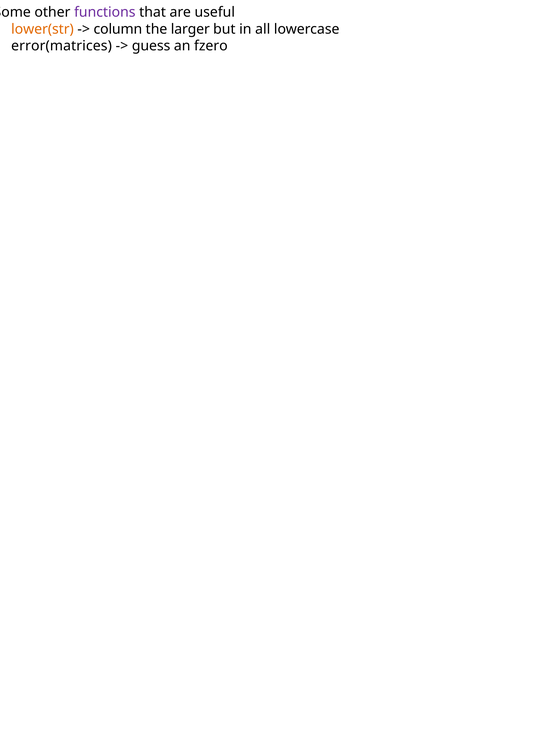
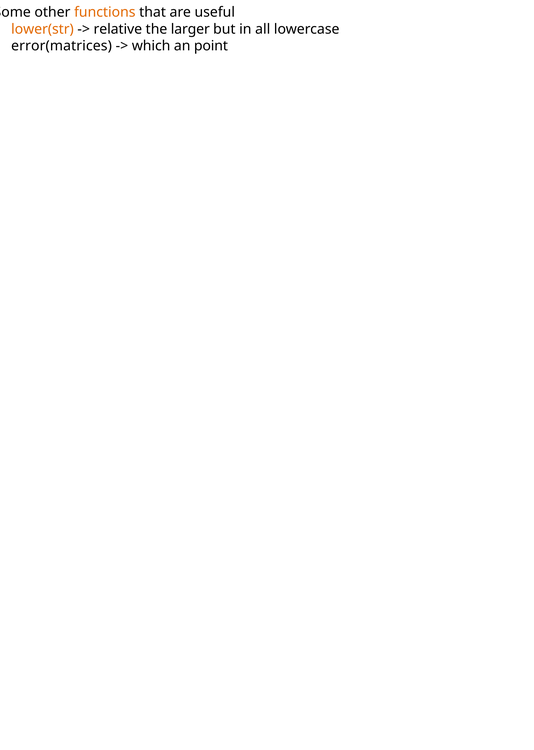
functions colour: purple -> orange
column: column -> relative
guess: guess -> which
fzero: fzero -> point
